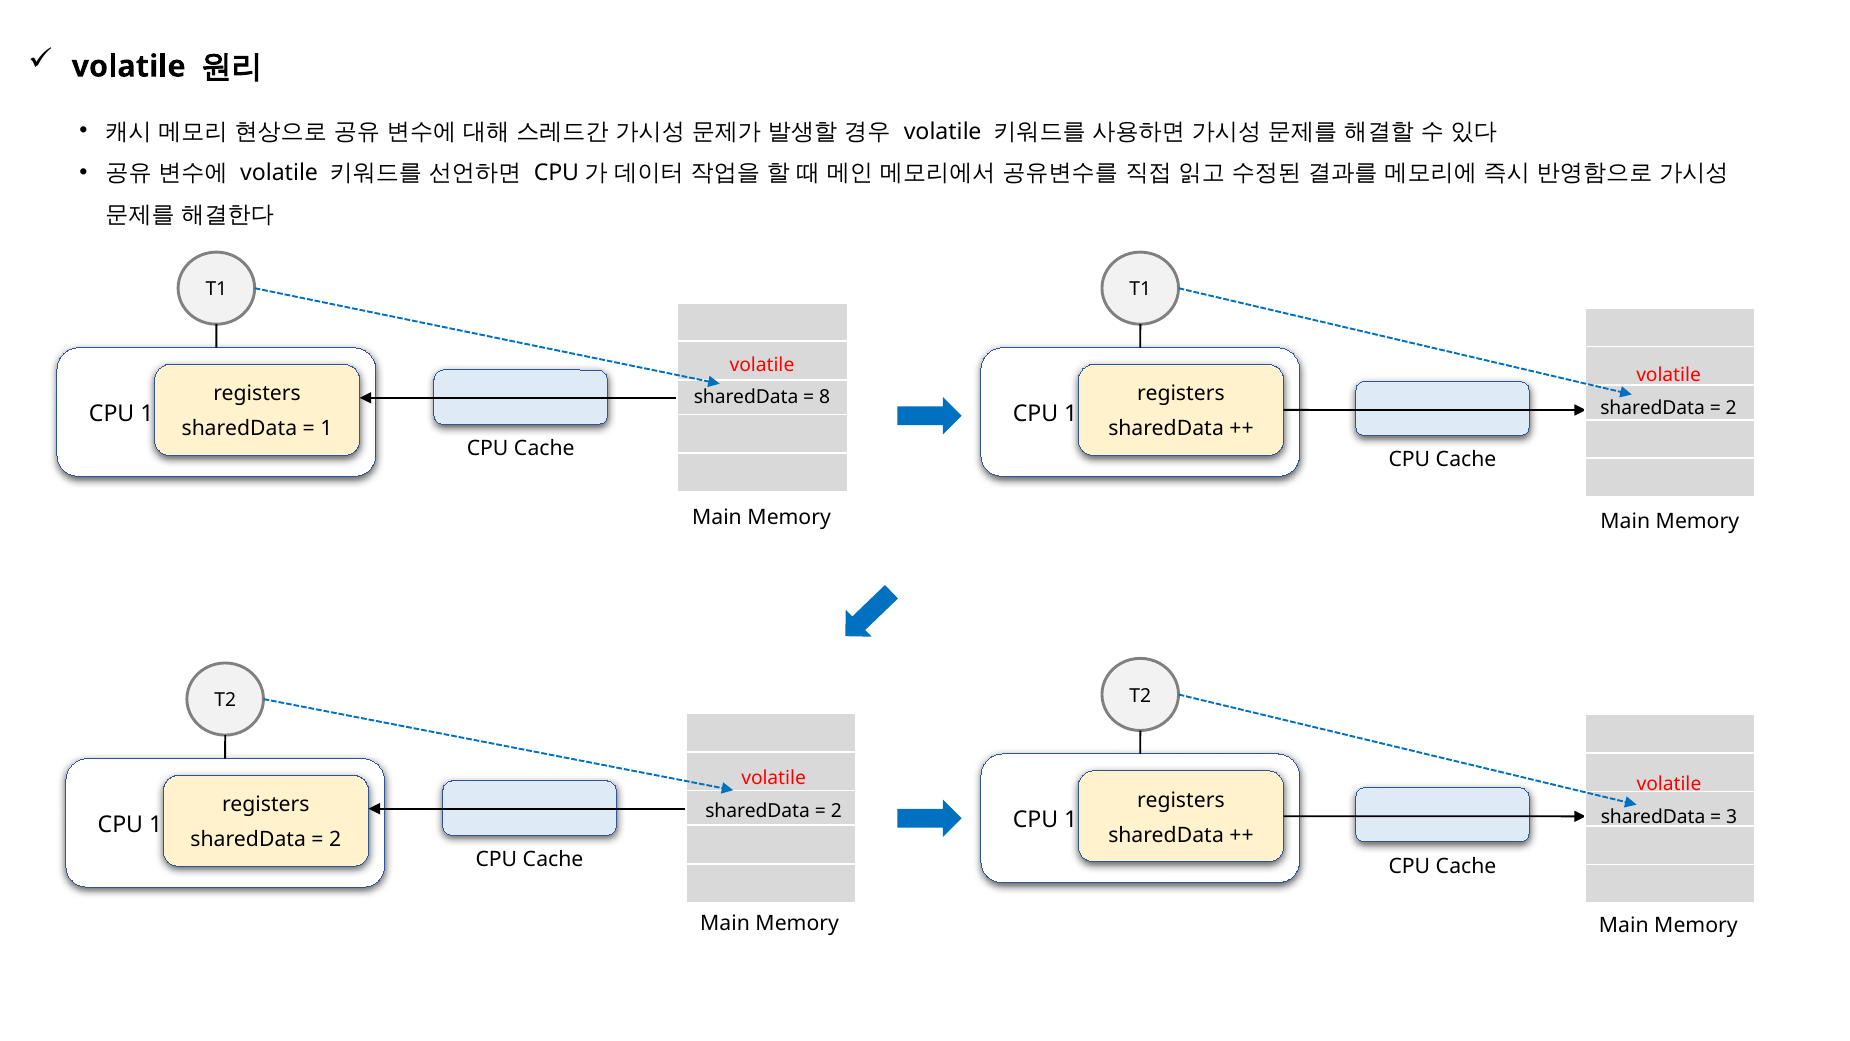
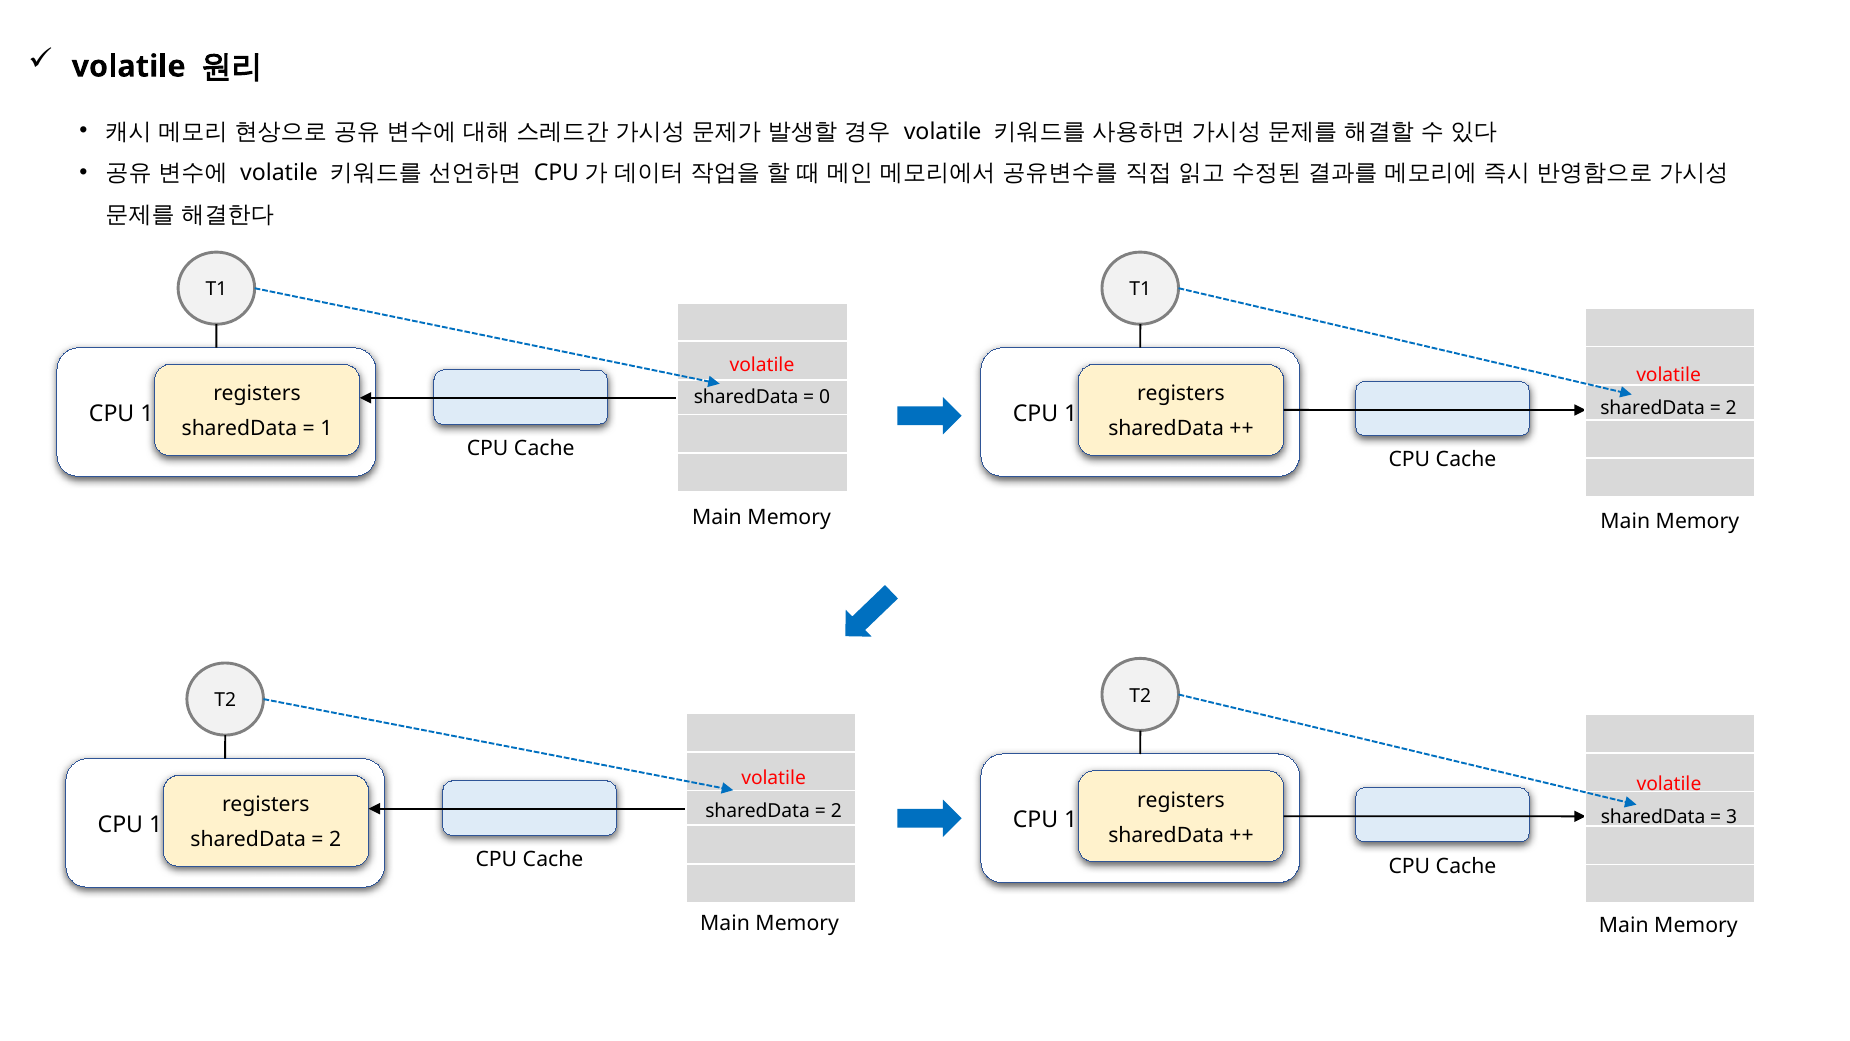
8: 8 -> 0
